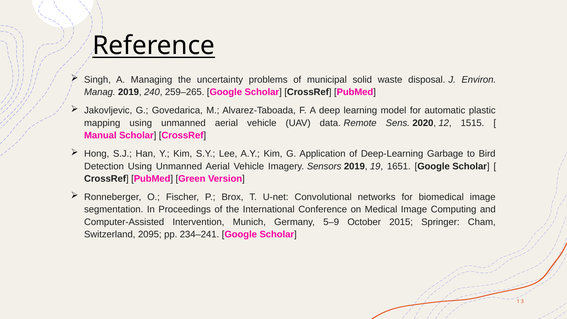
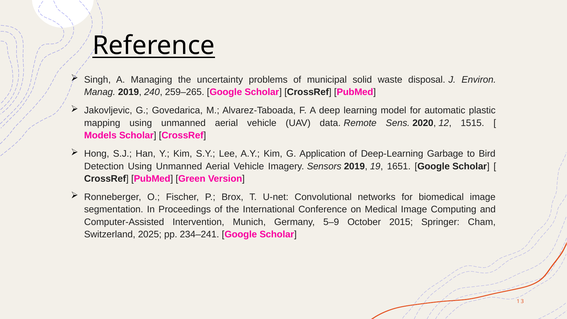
Manual: Manual -> Models
2095: 2095 -> 2025
